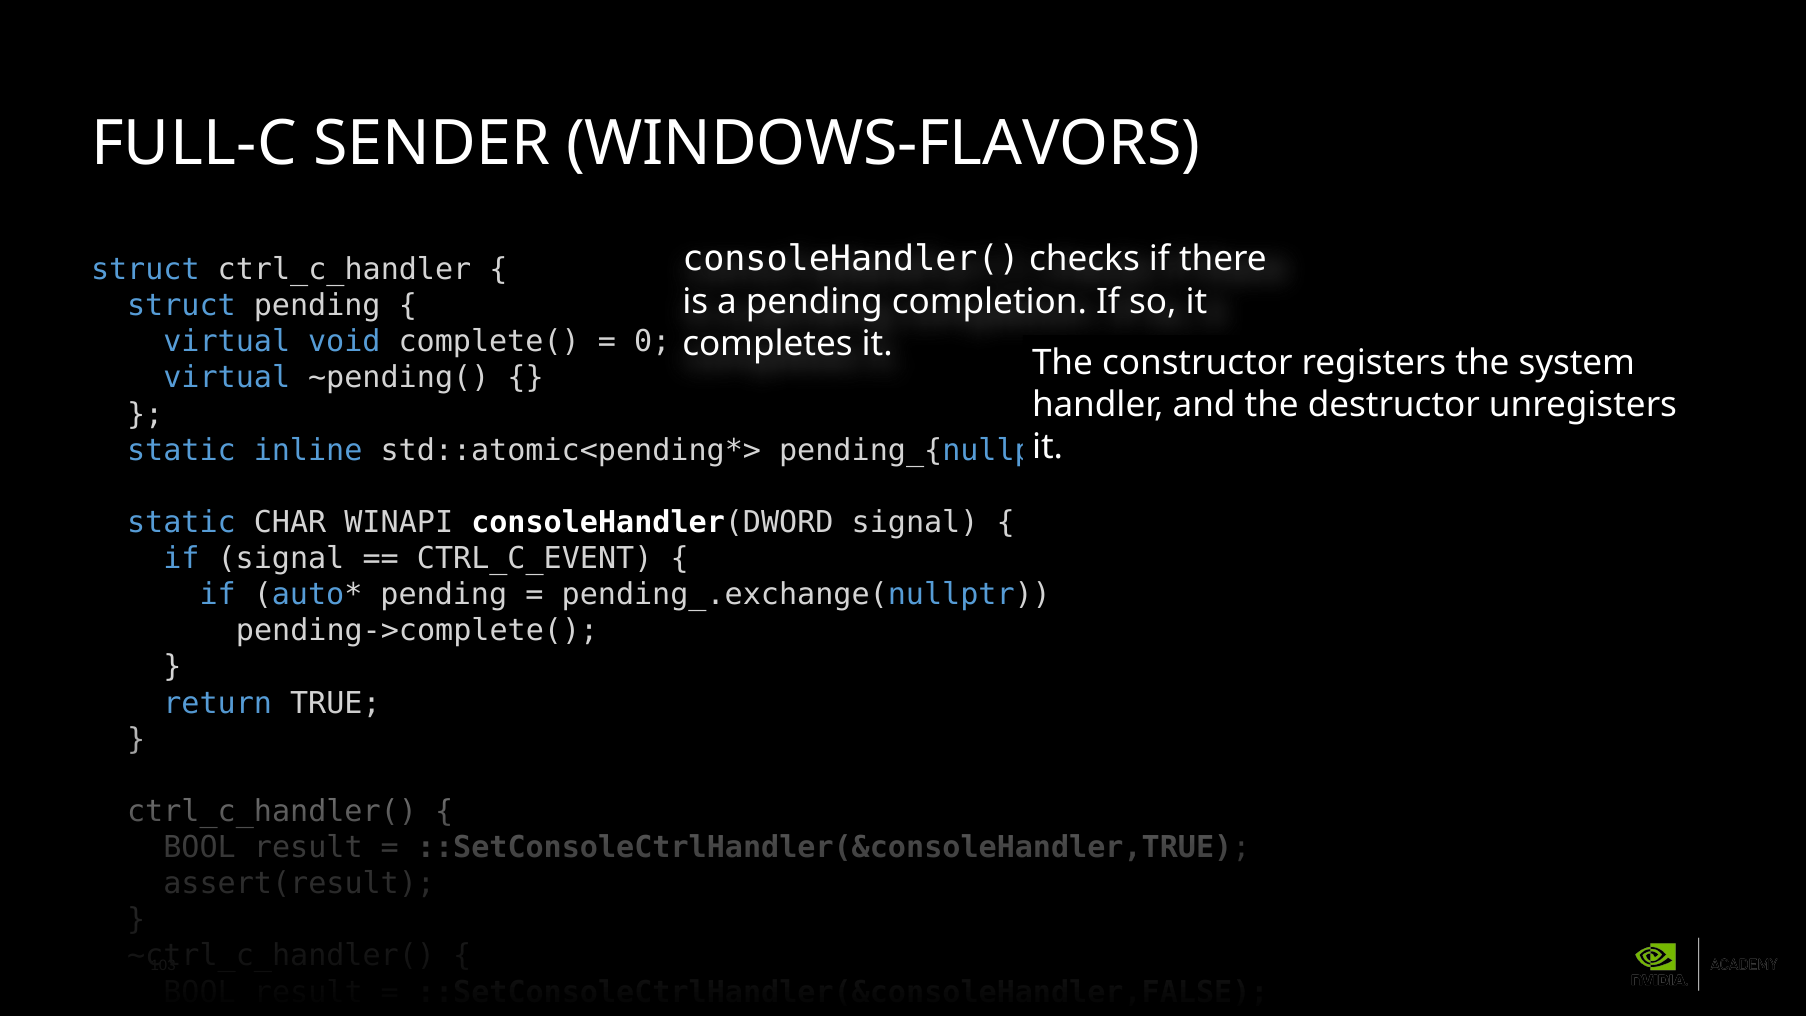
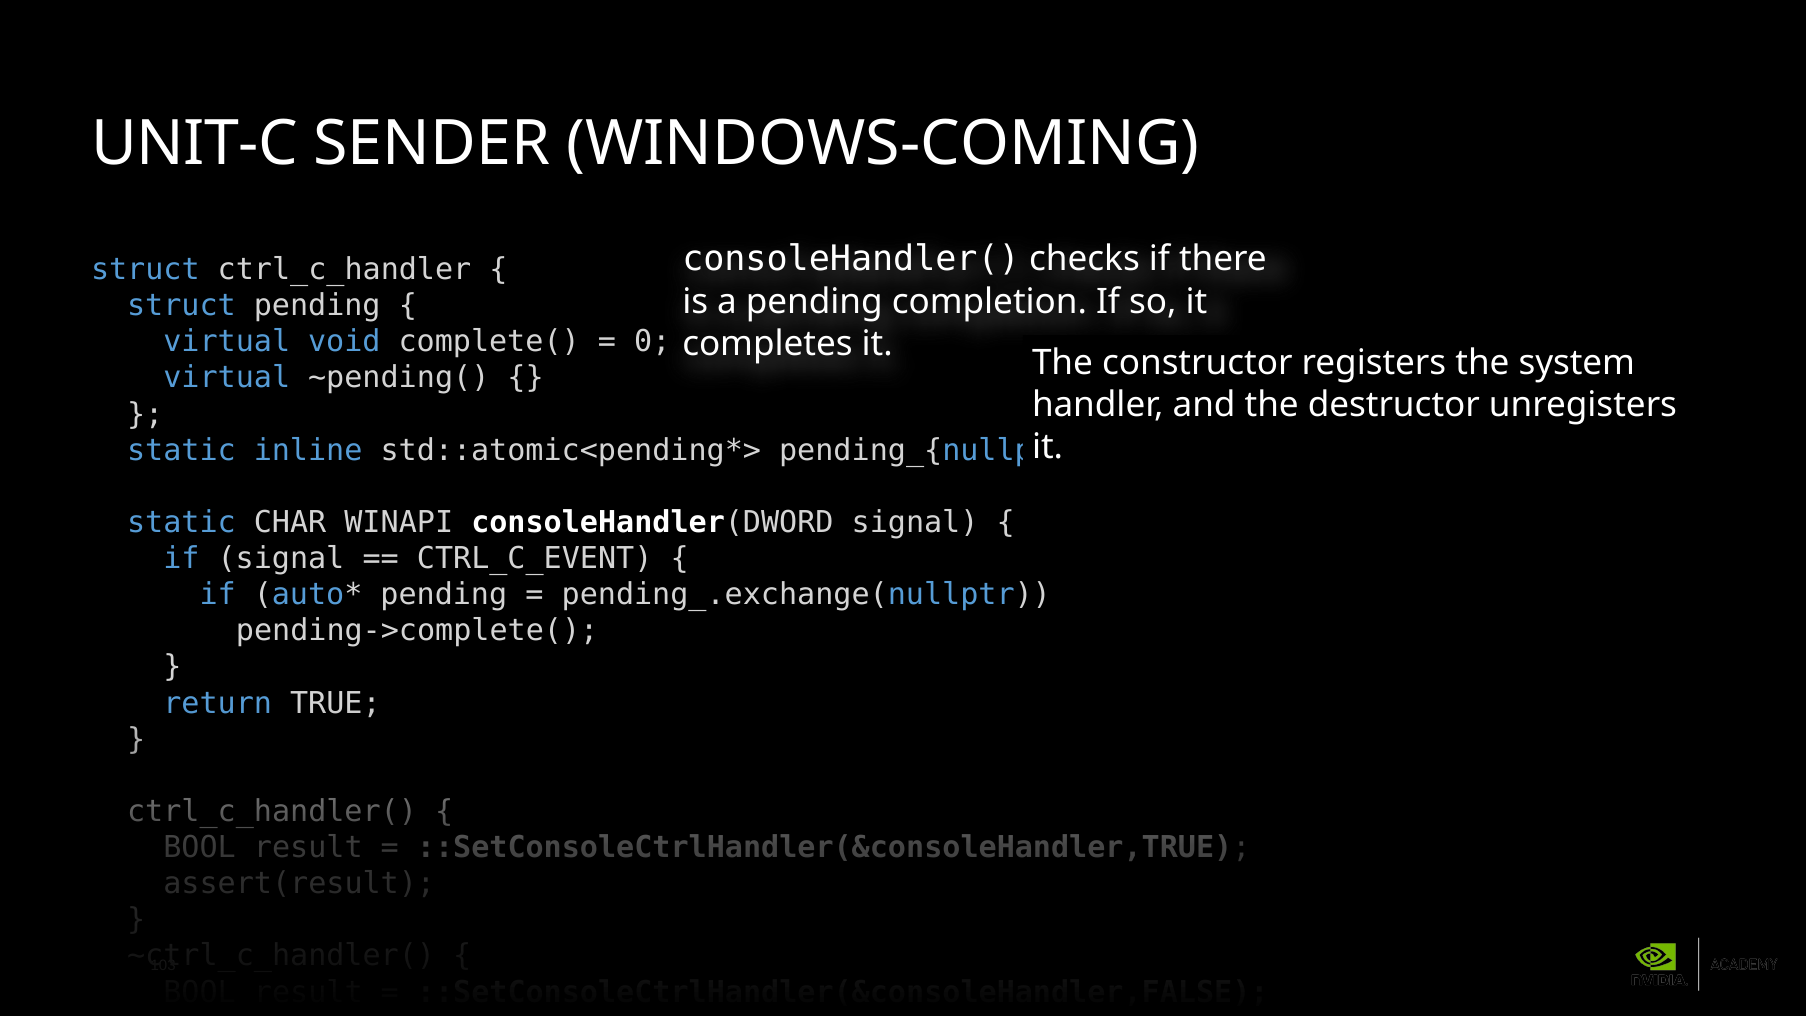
FULL-C: FULL-C -> UNIT-C
WINDOWS-FLAVORS: WINDOWS-FLAVORS -> WINDOWS-COMING
